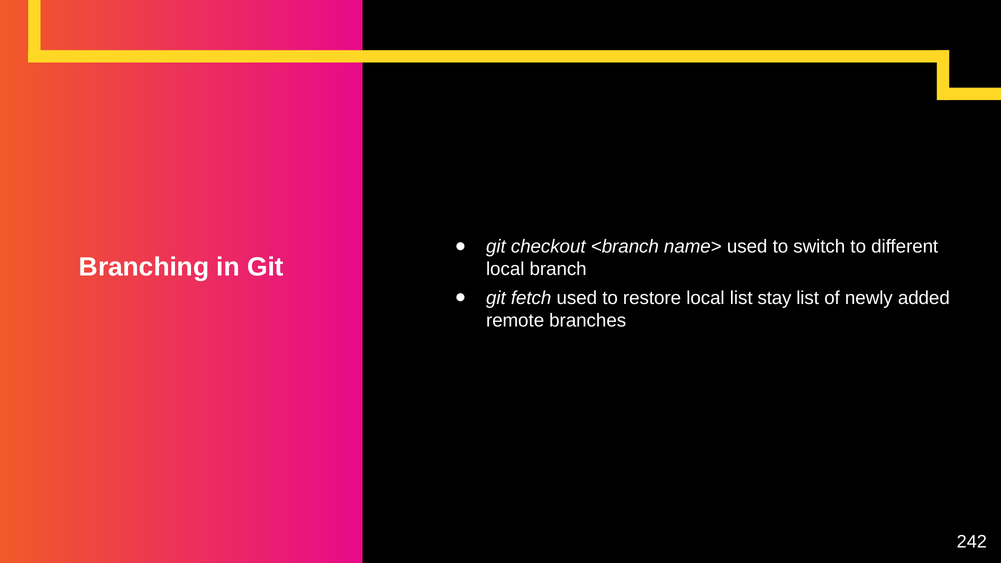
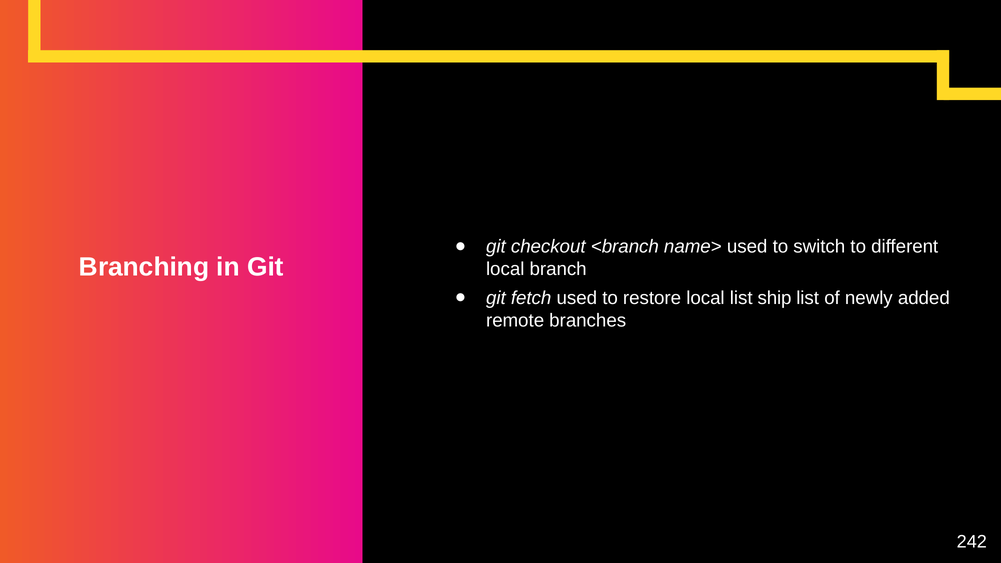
stay: stay -> ship
